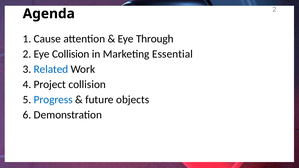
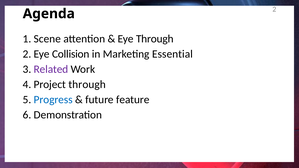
Cause: Cause -> Scene
Related colour: blue -> purple
Project collision: collision -> through
objects: objects -> feature
